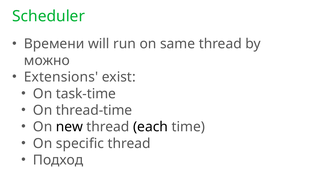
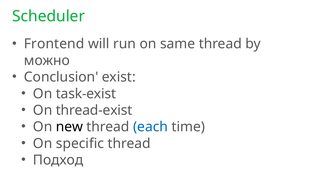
Времени: Времени -> Frontend
Extensions: Extensions -> Сonclusion
task-time: task-time -> task-exist
thread-time: thread-time -> thread-exist
each colour: black -> blue
